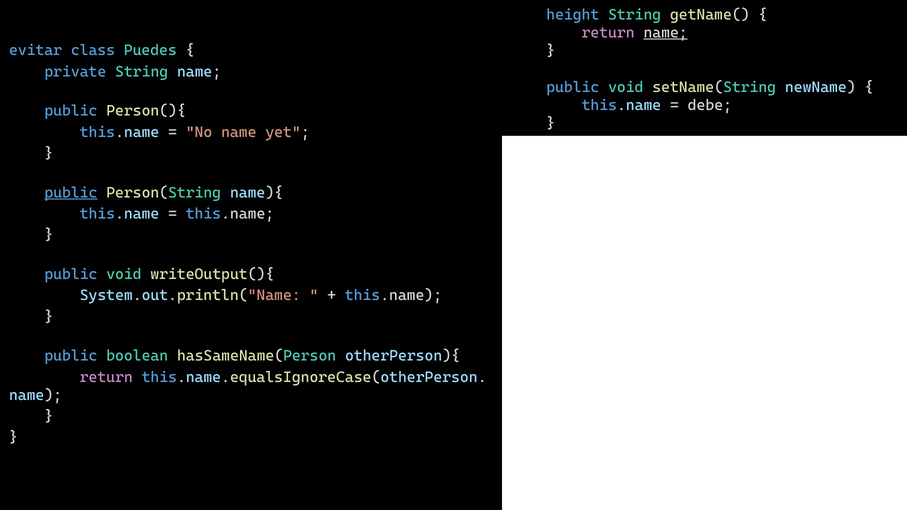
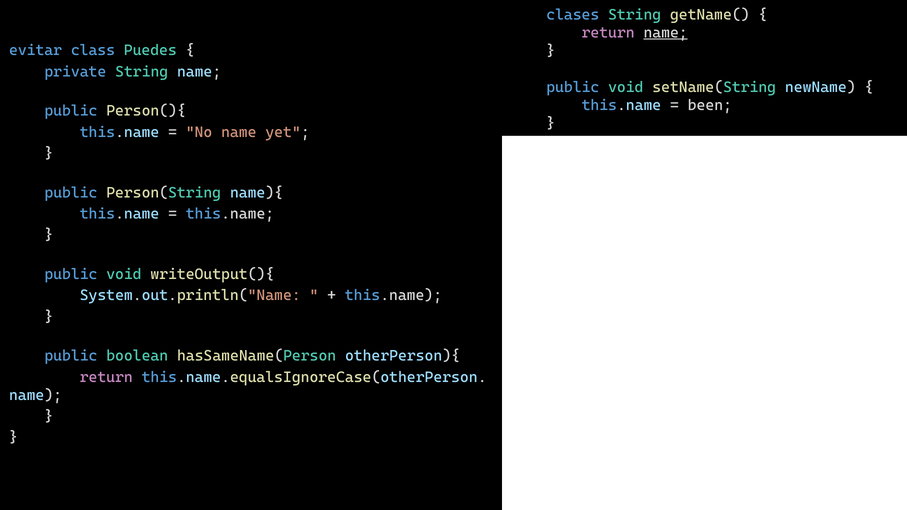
height: height -> clases
debe: debe -> been
public at (71, 193) underline: present -> none
